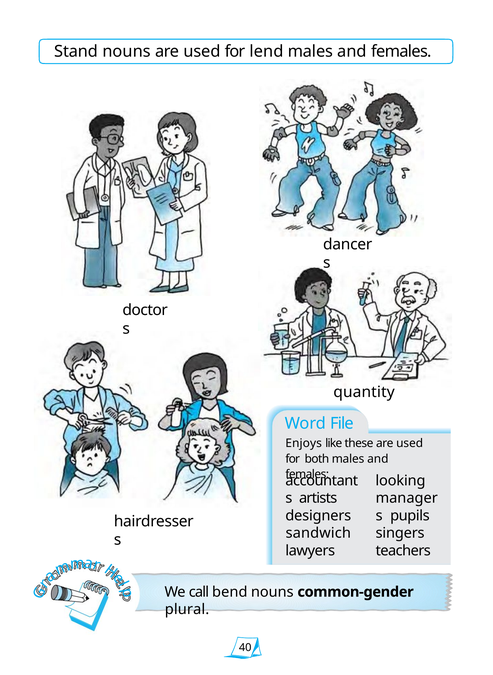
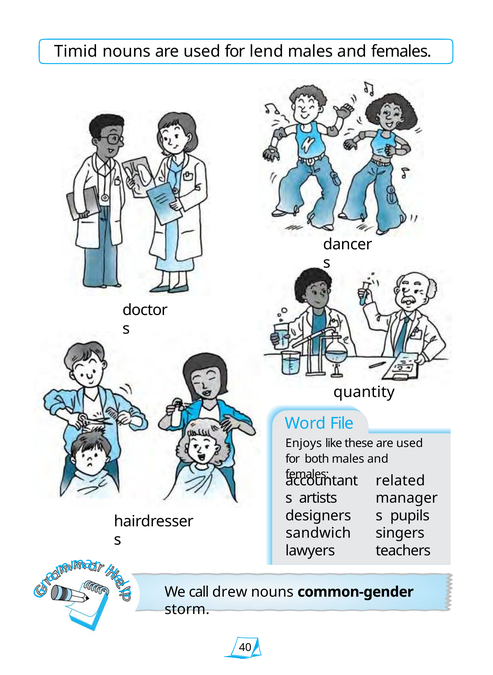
Stand: Stand -> Timid
looking: looking -> related
bend: bend -> drew
plural: plural -> storm
